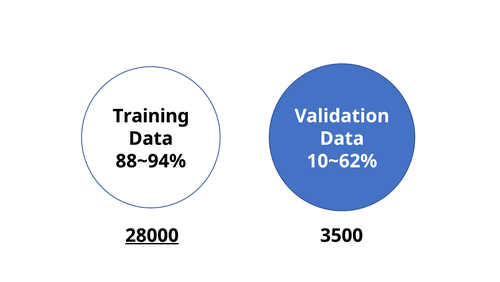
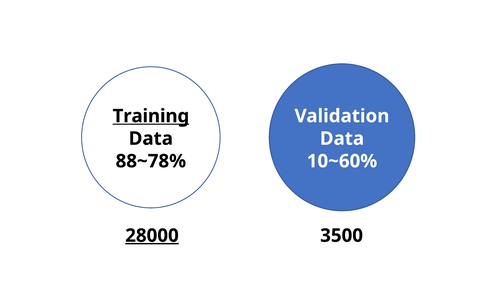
Training underline: none -> present
88~94%: 88~94% -> 88~78%
10~62%: 10~62% -> 10~60%
